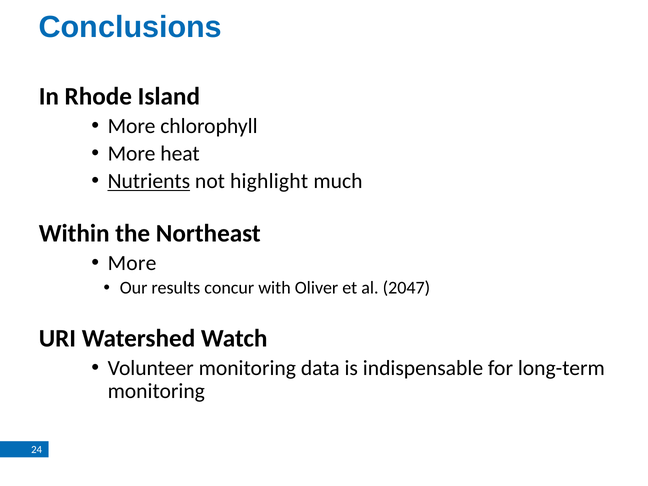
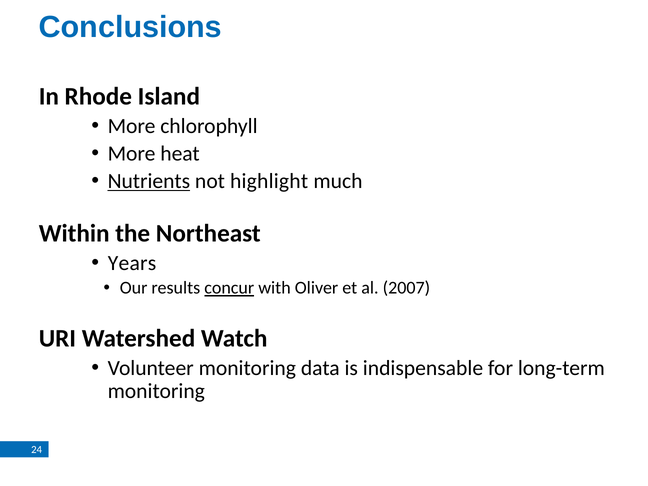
More at (132, 263): More -> Years
concur underline: none -> present
2047: 2047 -> 2007
